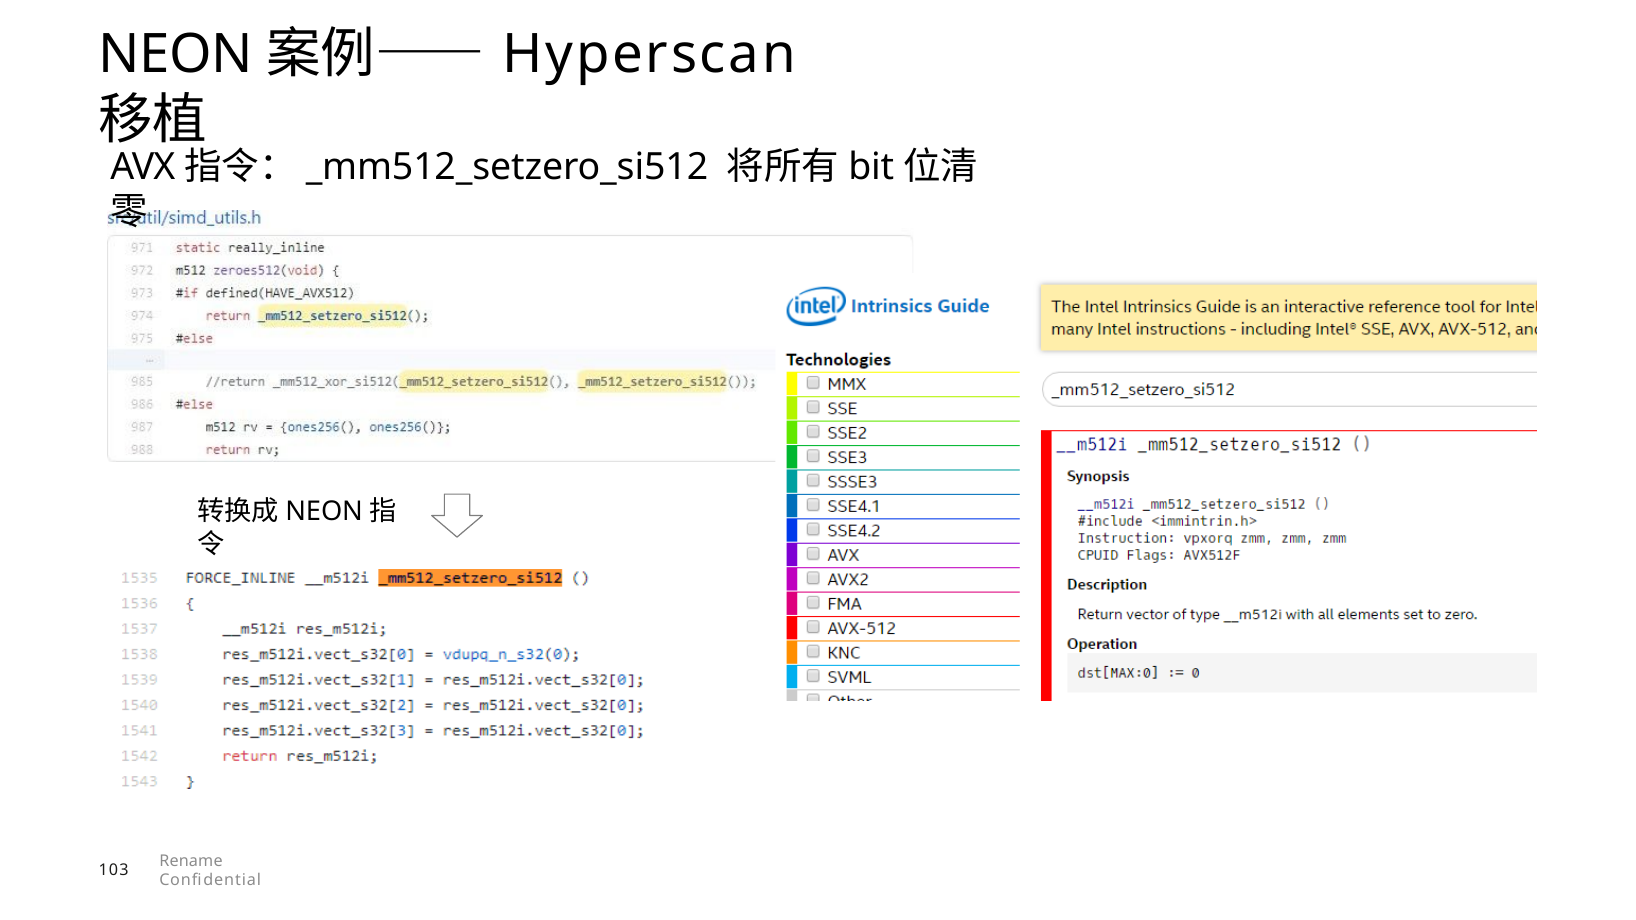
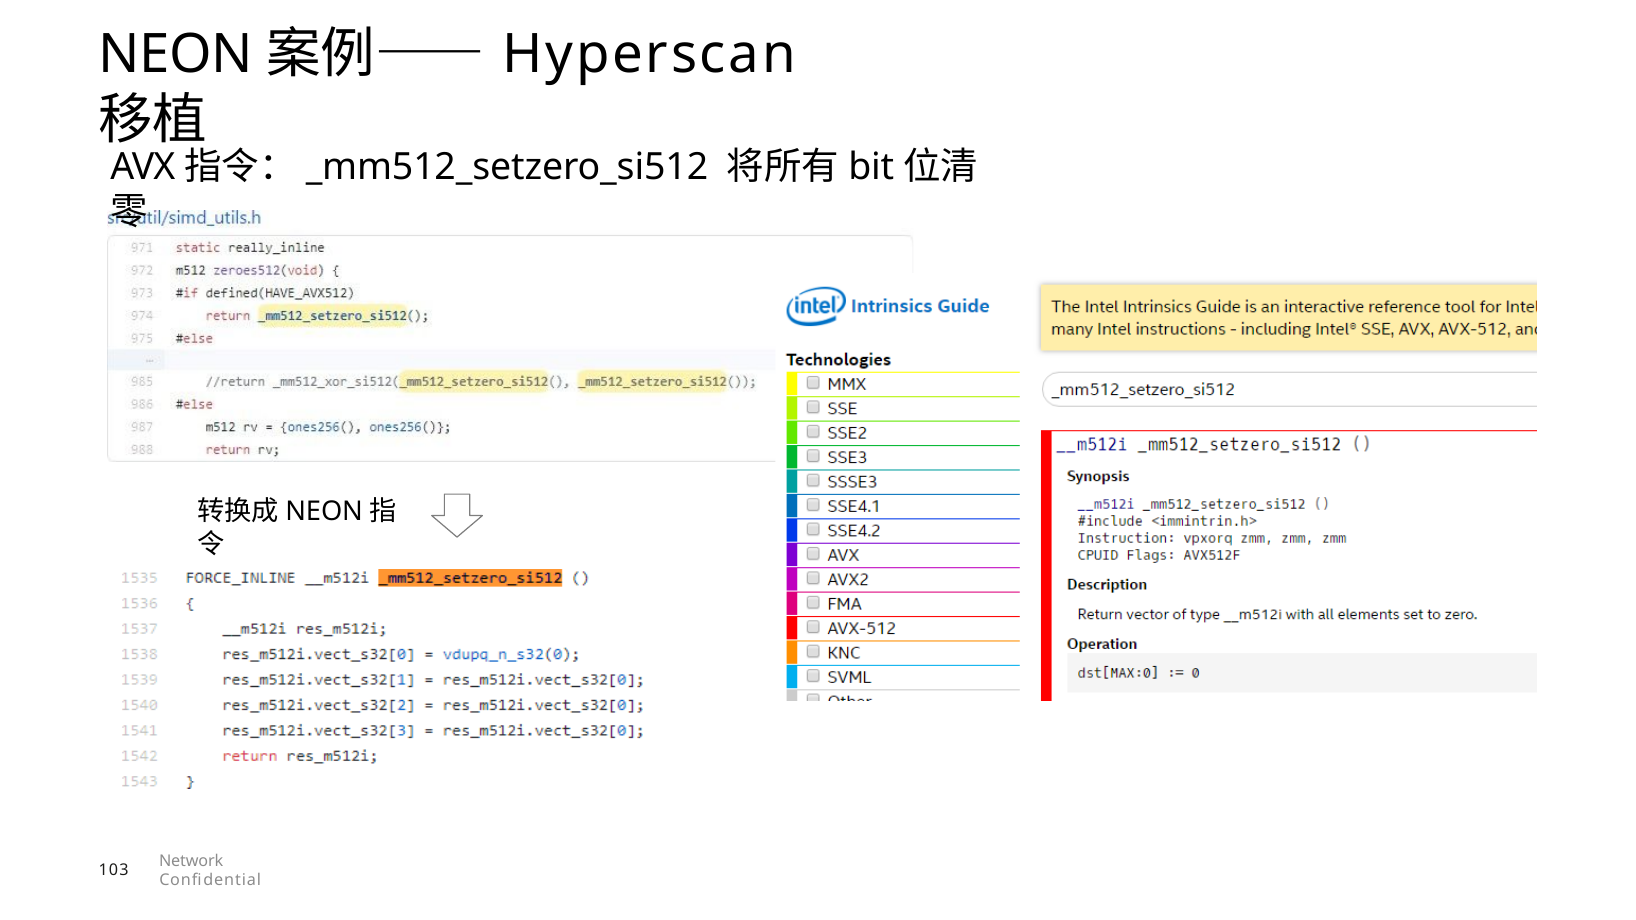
Rename: Rename -> Network
